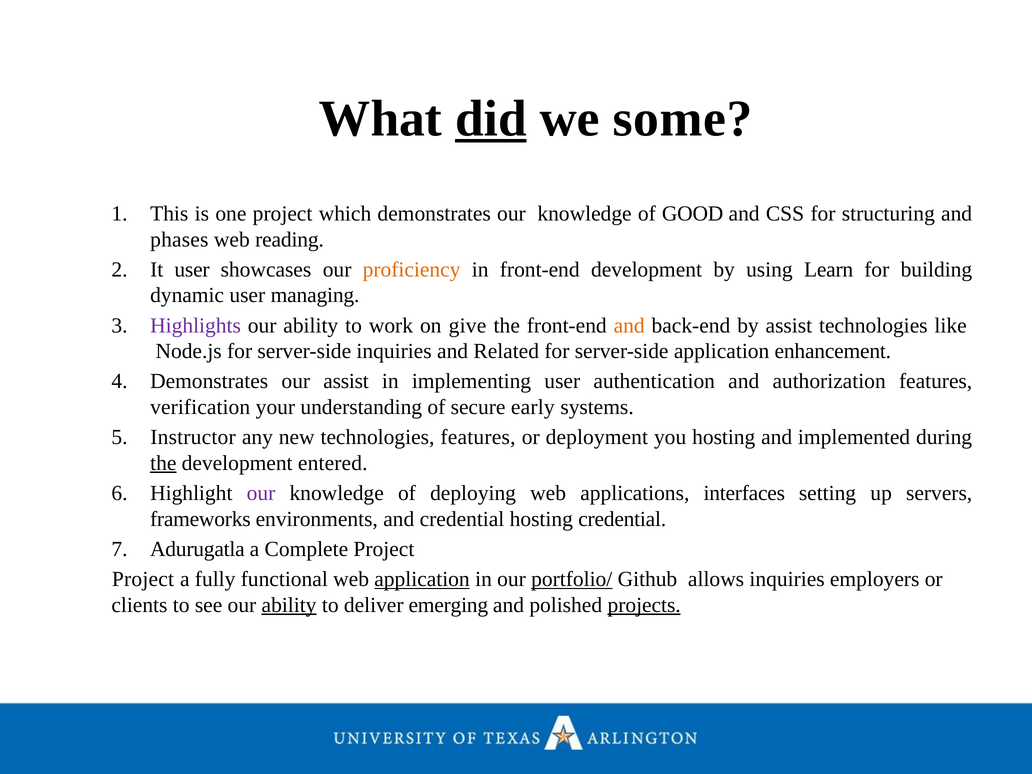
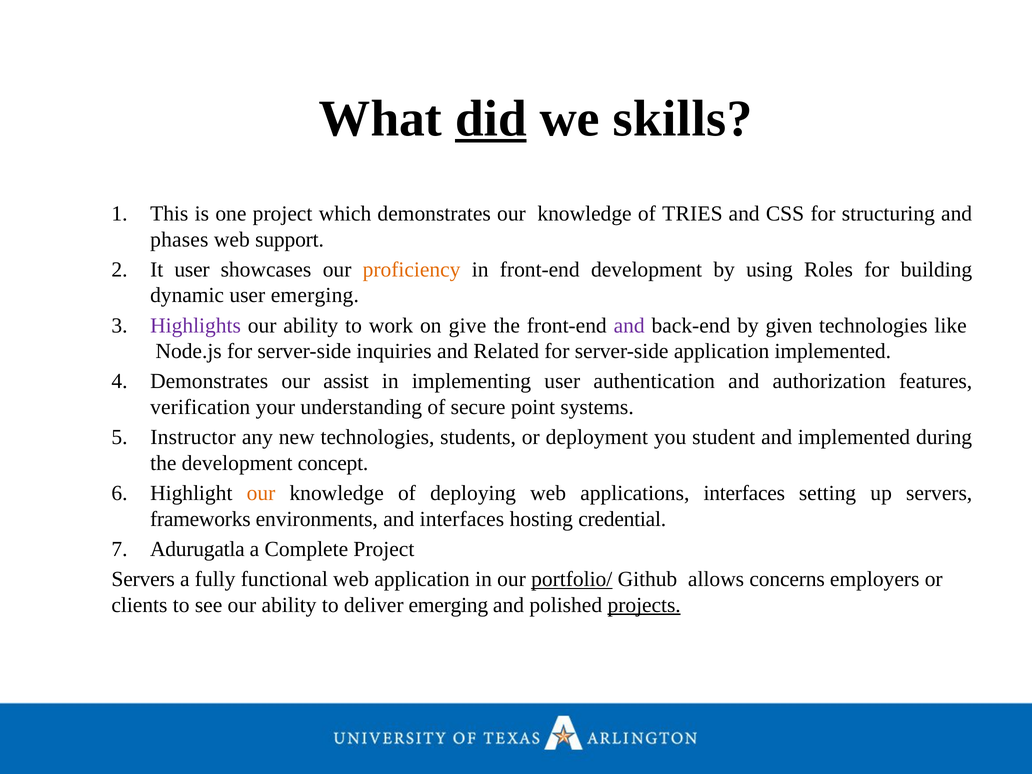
some: some -> skills
GOOD: GOOD -> TRIES
reading: reading -> support
Learn: Learn -> Roles
user managing: managing -> emerging
and at (629, 325) colour: orange -> purple
by assist: assist -> given
application enhancement: enhancement -> implemented
early: early -> point
technologies features: features -> students
you hosting: hosting -> student
the at (163, 463) underline: present -> none
entered: entered -> concept
our at (261, 493) colour: purple -> orange
and credential: credential -> interfaces
Project at (143, 579): Project -> Servers
application at (422, 579) underline: present -> none
allows inquiries: inquiries -> concerns
ability at (289, 605) underline: present -> none
